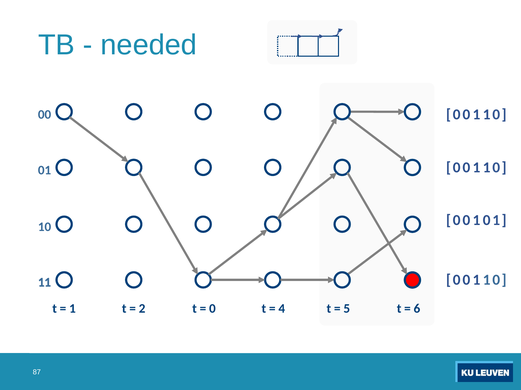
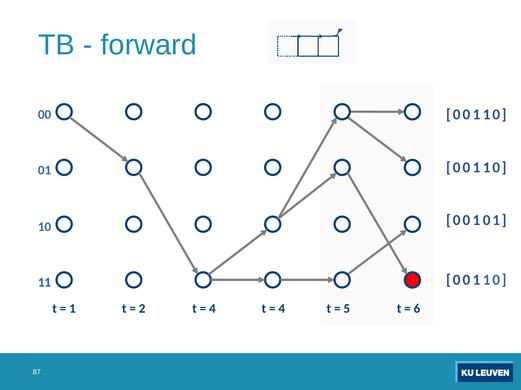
needed: needed -> forward
0 at (212, 309): 0 -> 4
